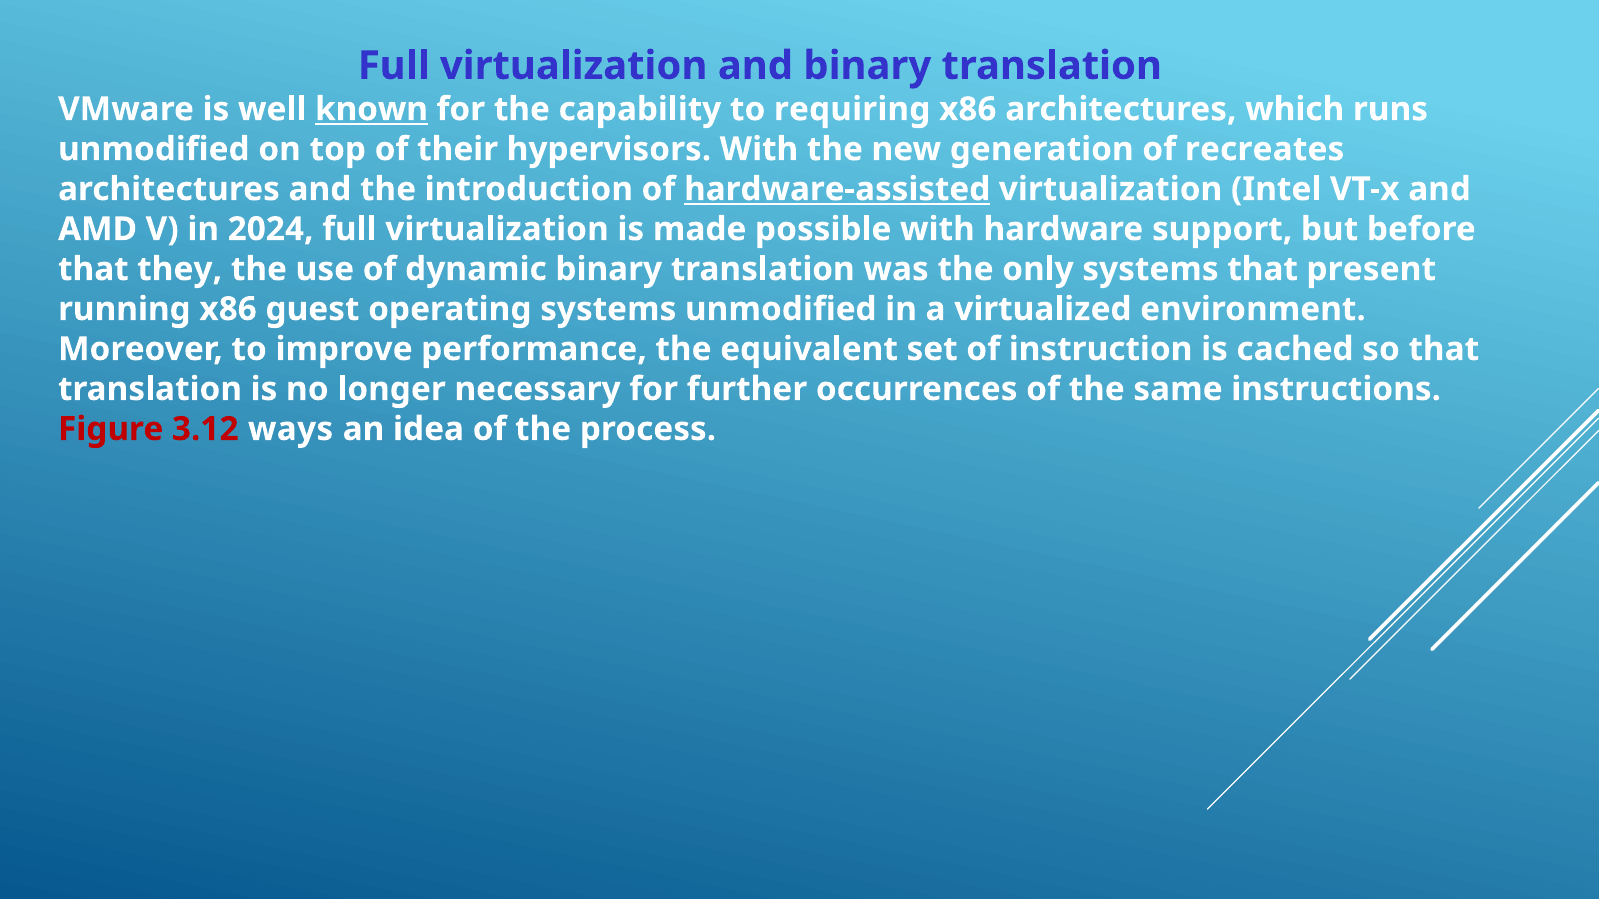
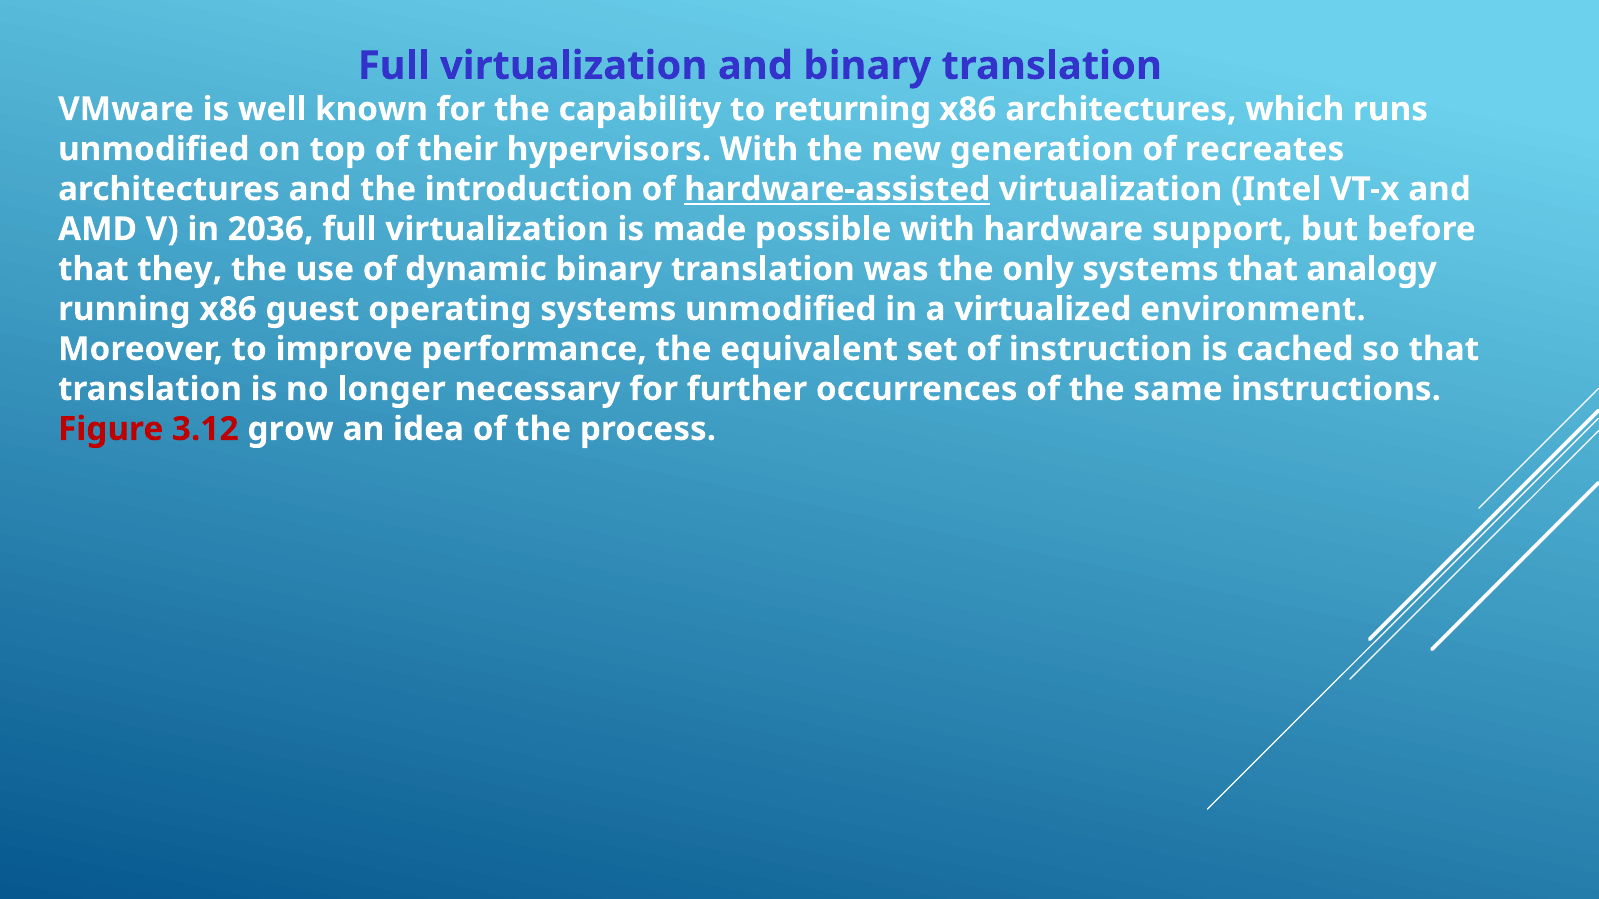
known underline: present -> none
requiring: requiring -> returning
2024: 2024 -> 2036
present: present -> analogy
ways: ways -> grow
